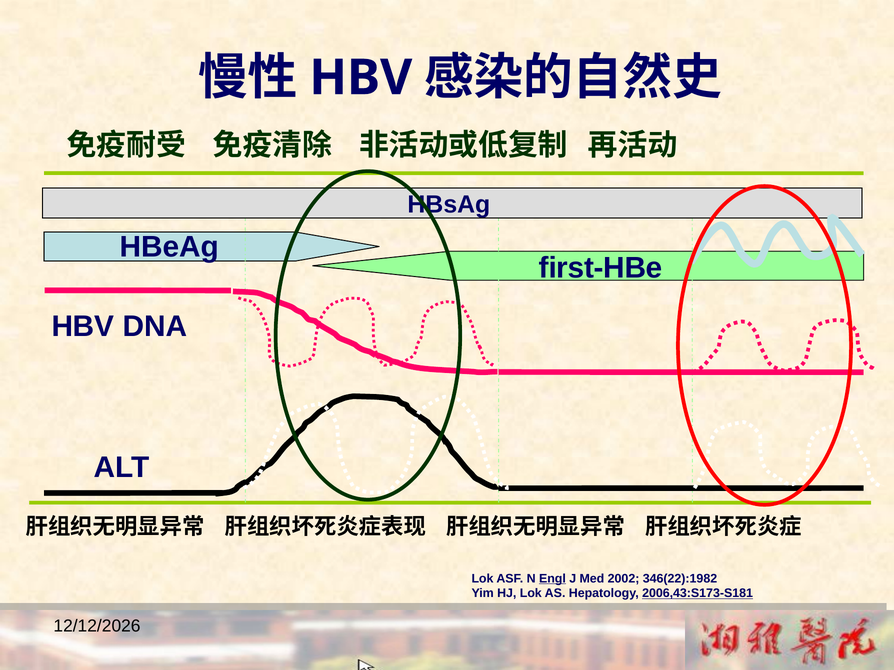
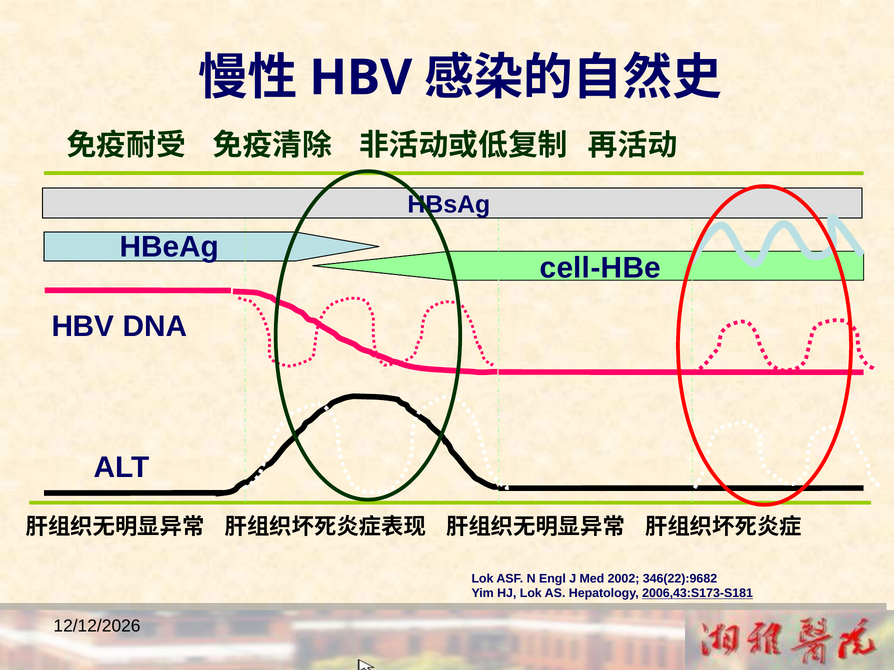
first-HBe: first-HBe -> cell-HBe
Engl underline: present -> none
346(22):1982: 346(22):1982 -> 346(22):9682
